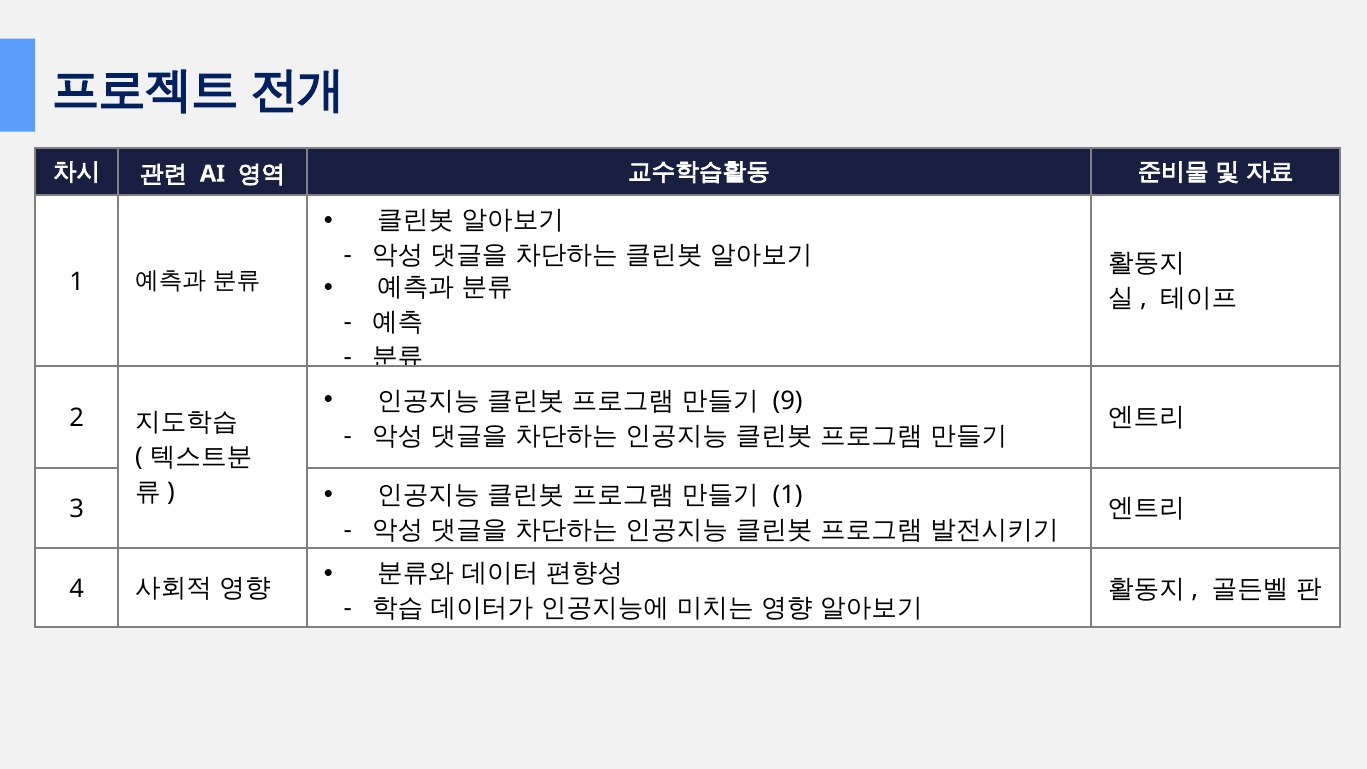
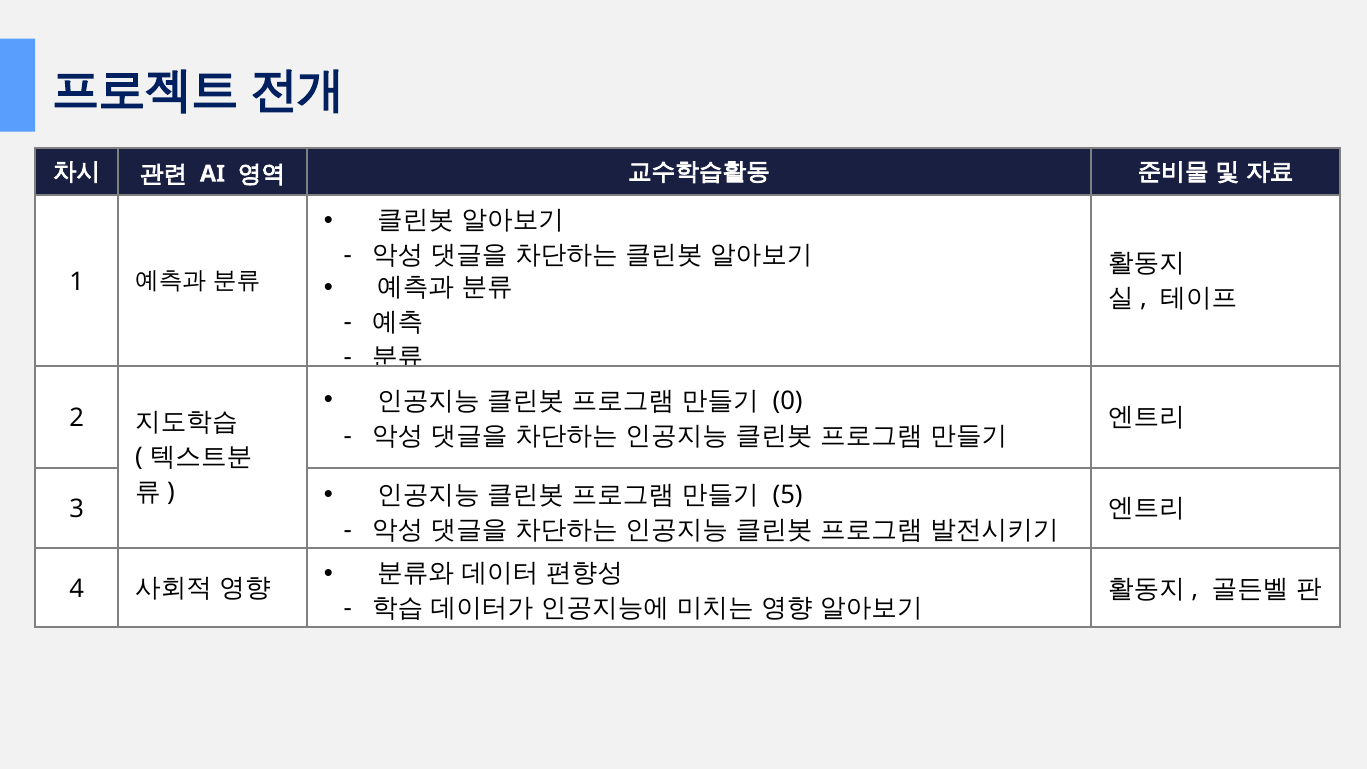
9: 9 -> 0
1 at (788, 495): 1 -> 5
